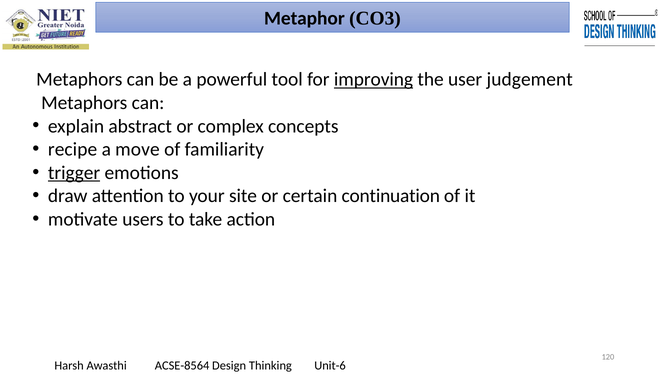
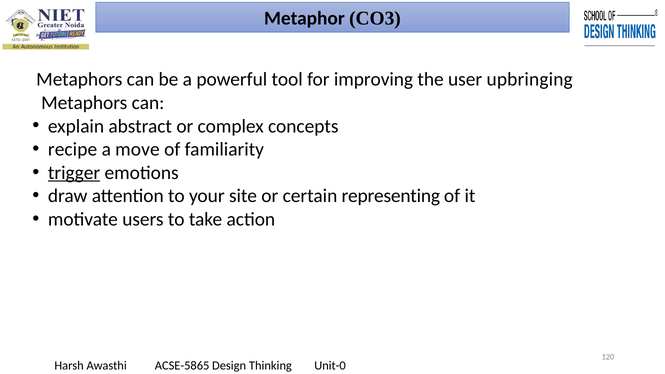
improving underline: present -> none
judgement: judgement -> upbringing
continuation: continuation -> representing
ACSE-8564: ACSE-8564 -> ACSE-5865
Unit-6: Unit-6 -> Unit-0
